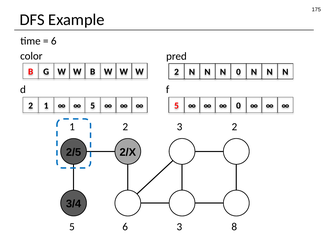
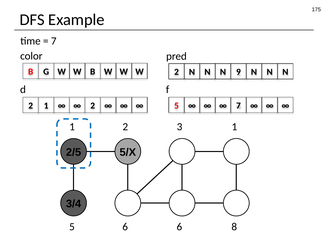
6 at (54, 41): 6 -> 7
N 0: 0 -> 9
5 at (93, 106): 5 -> 2
0 at (238, 106): 0 -> 7
3 2: 2 -> 1
2/X: 2/X -> 5/X
5 3: 3 -> 6
